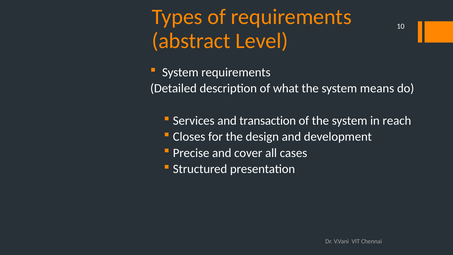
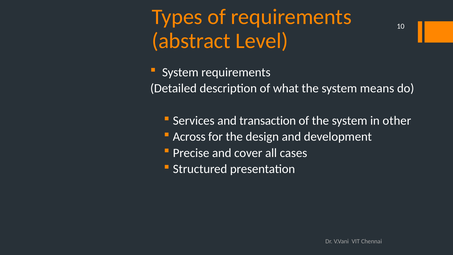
reach: reach -> other
Closes: Closes -> Across
